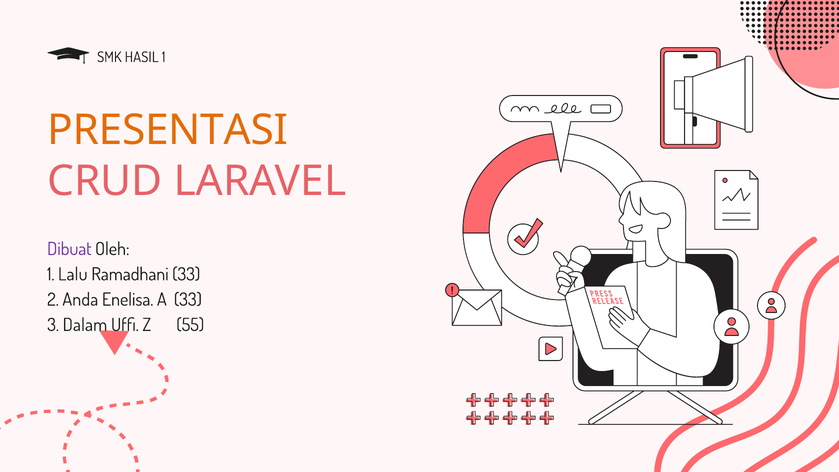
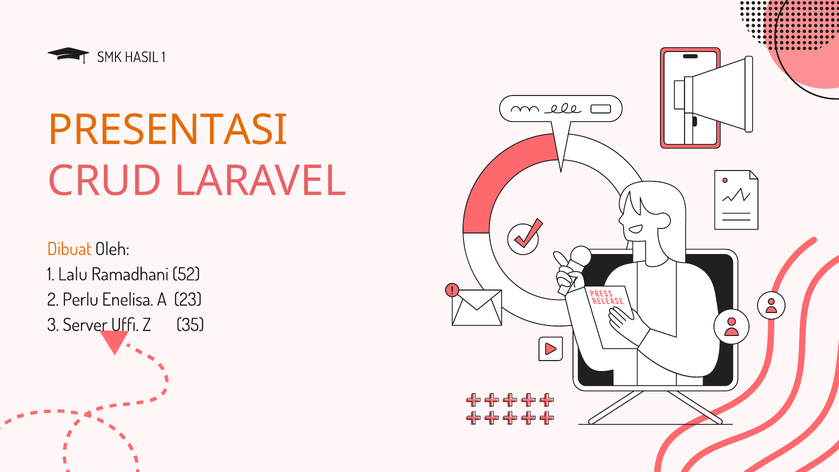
Dibuat colour: purple -> orange
Ramadhani 33: 33 -> 52
Anda: Anda -> Perlu
A 33: 33 -> 23
Dalam: Dalam -> Server
55: 55 -> 35
